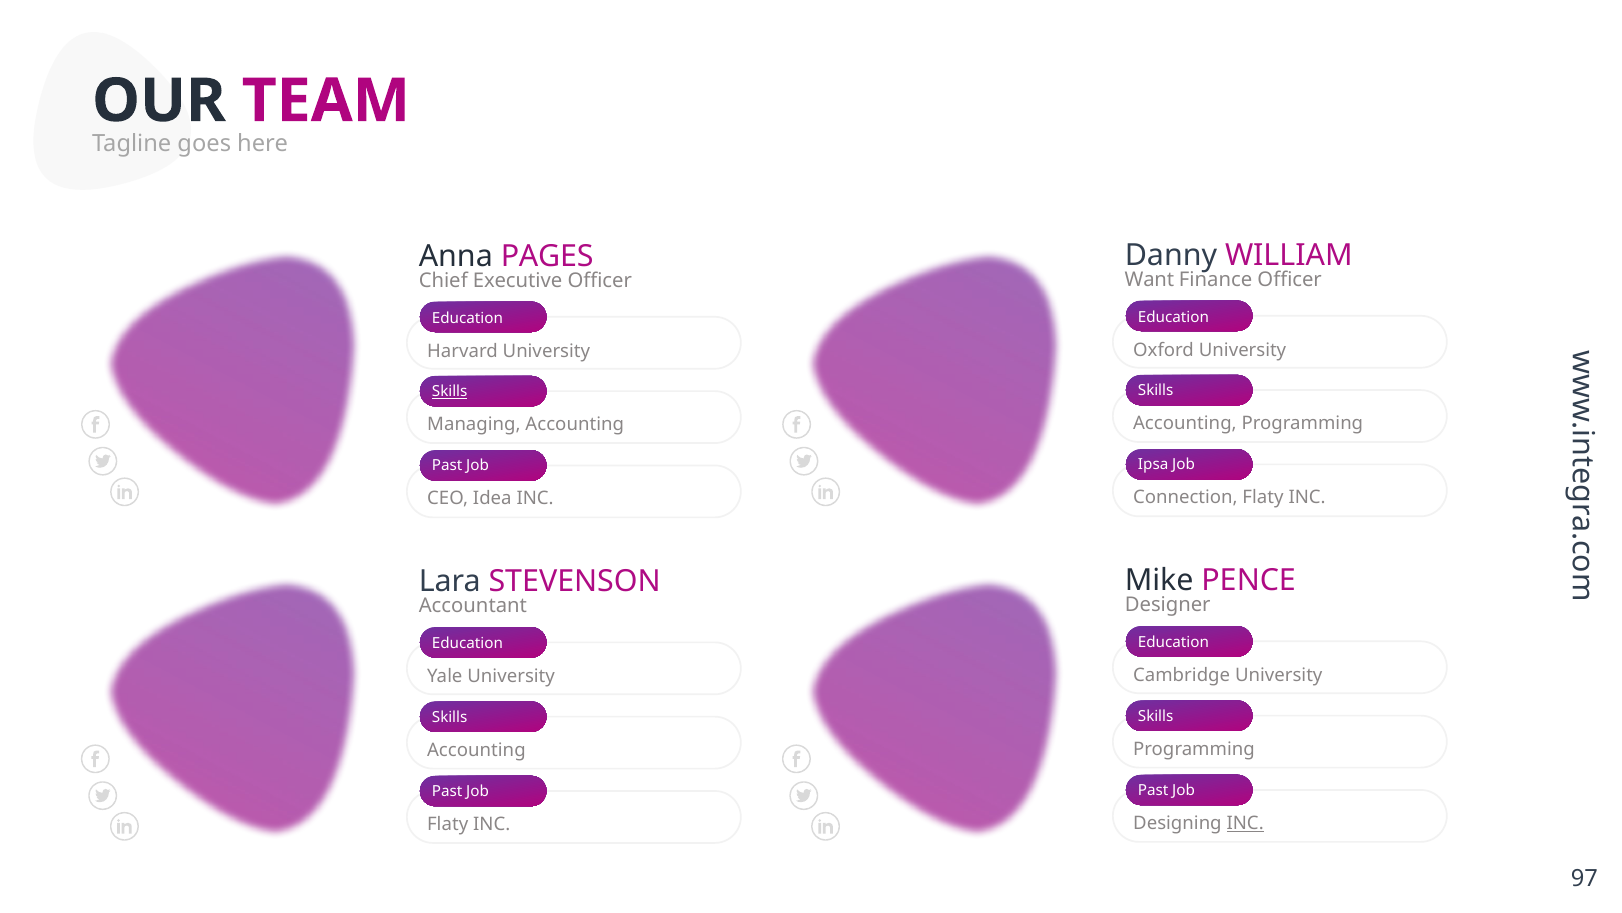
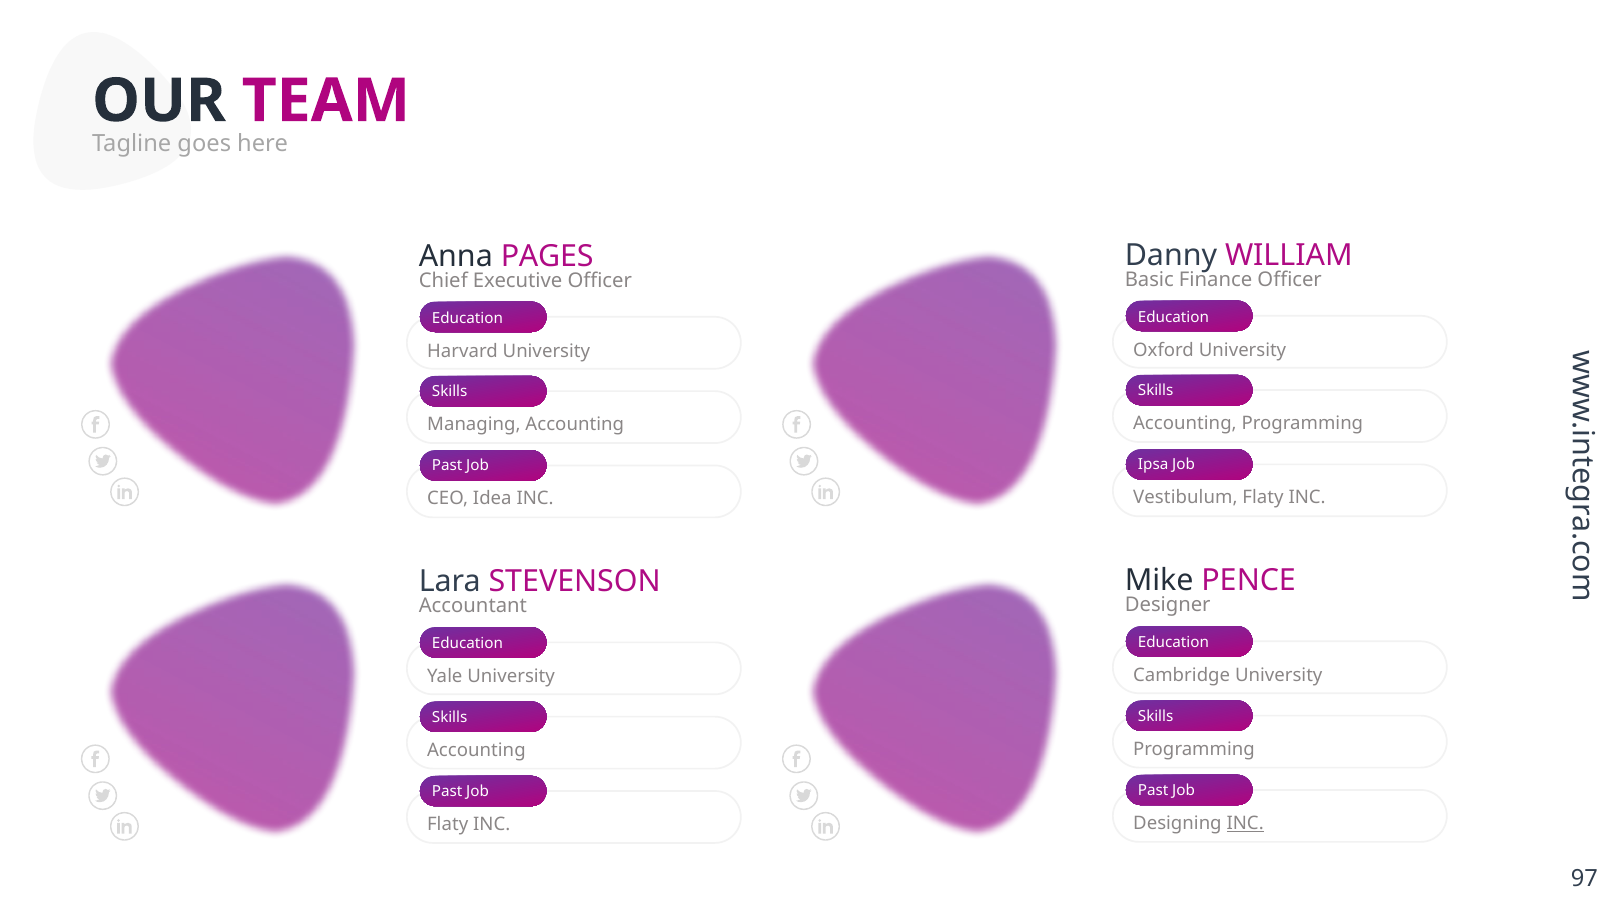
Want: Want -> Basic
Skills at (450, 392) underline: present -> none
Connection: Connection -> Vestibulum
